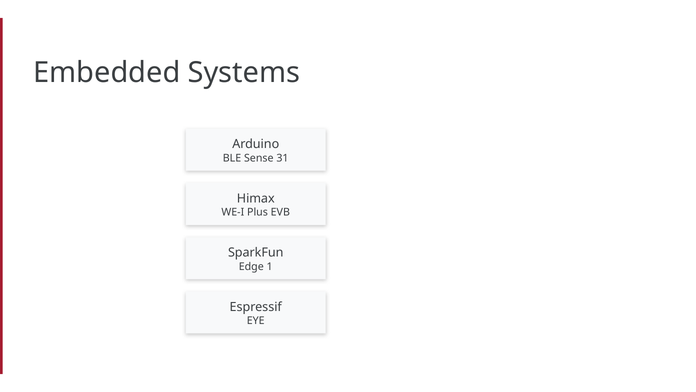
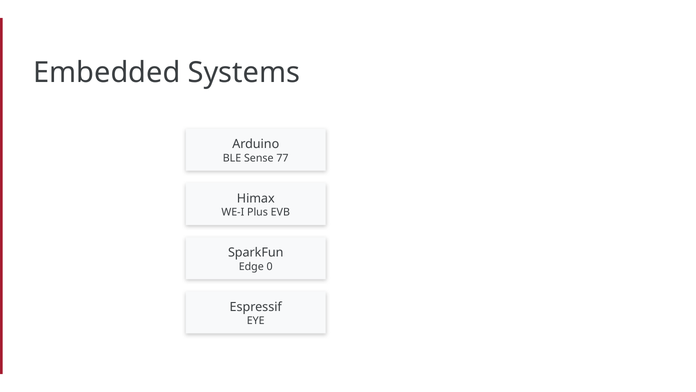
31: 31 -> 77
1: 1 -> 0
